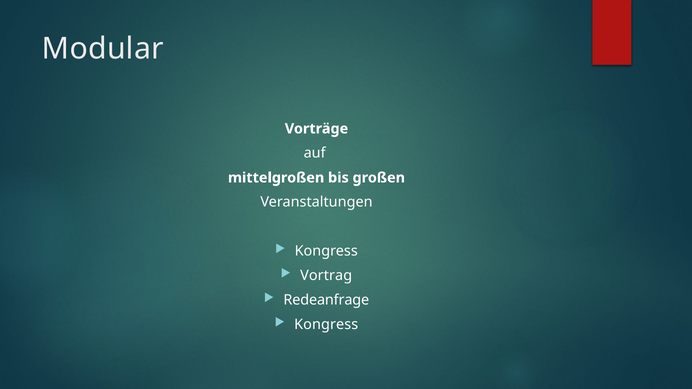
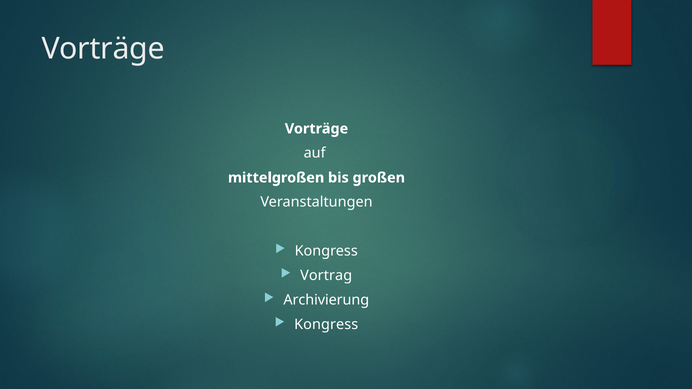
Modular at (103, 49): Modular -> Vorträge
Redeanfrage: Redeanfrage -> Archivierung
